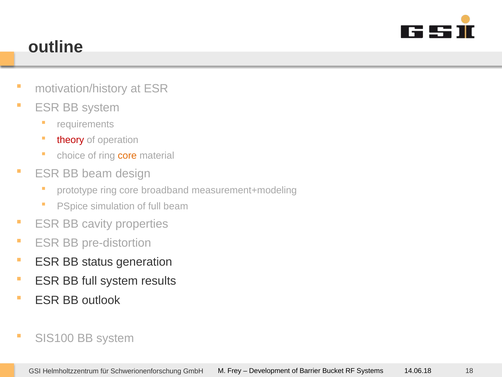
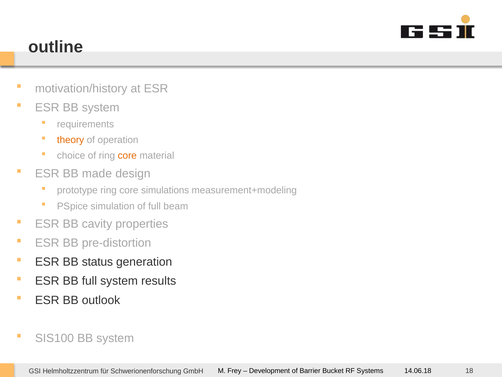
theory colour: red -> orange
BB beam: beam -> made
broadband: broadband -> simulations
